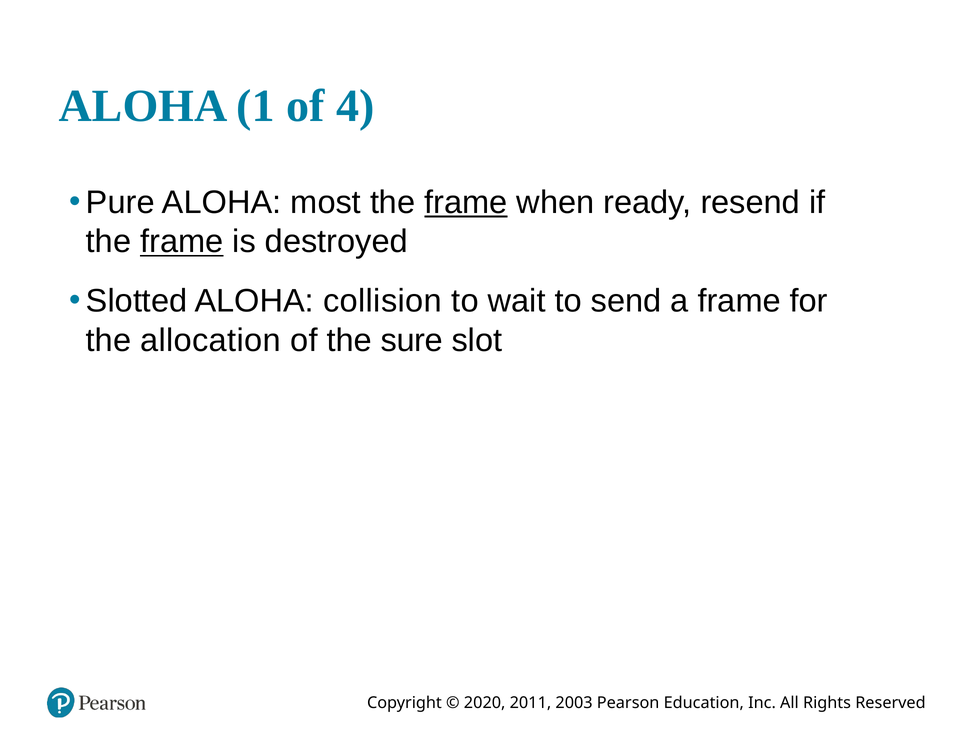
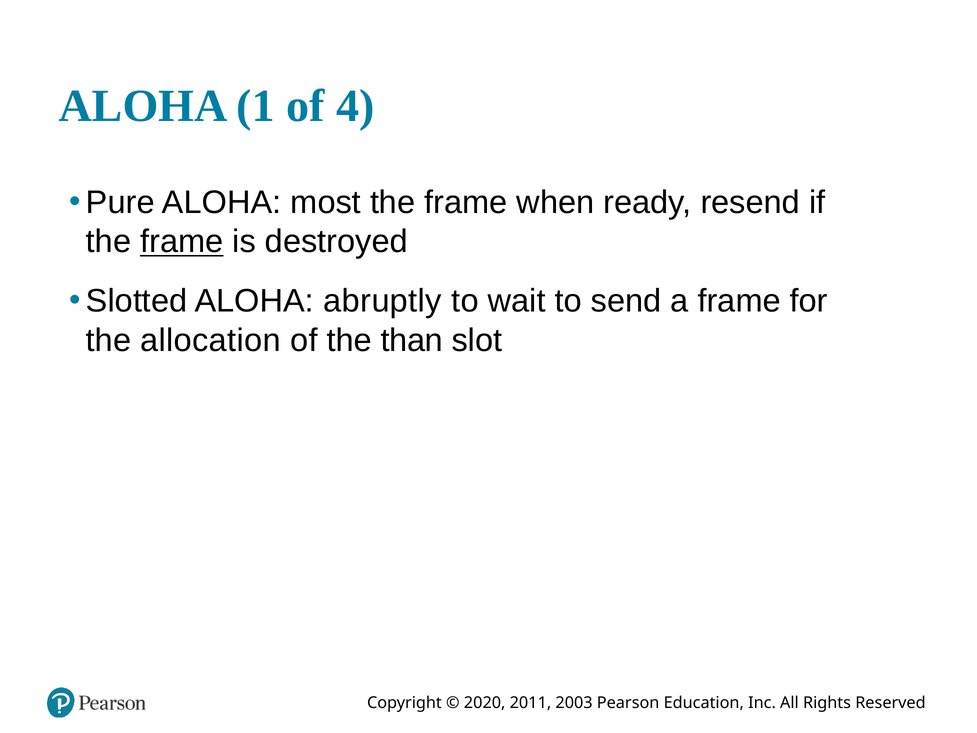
frame at (466, 203) underline: present -> none
collision: collision -> abruptly
sure: sure -> than
